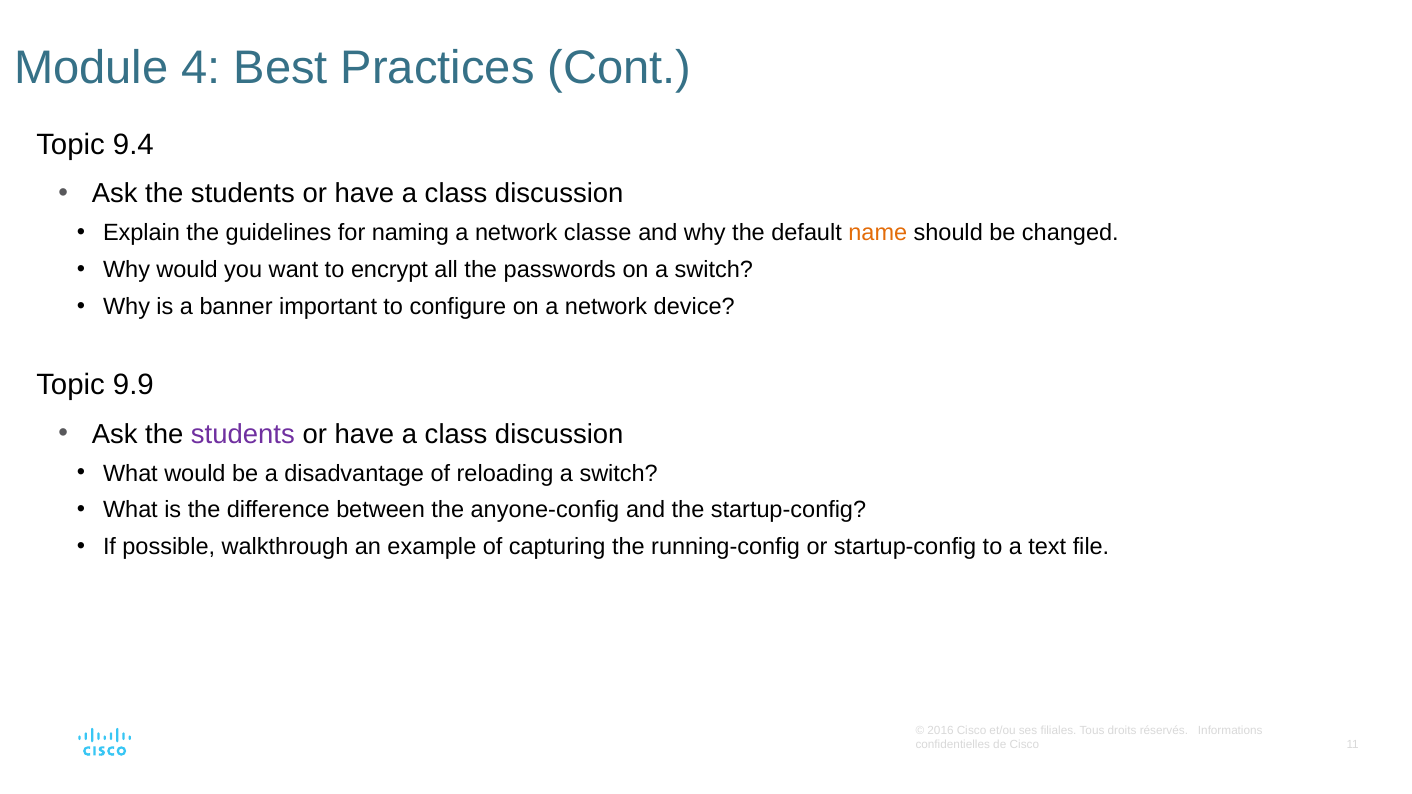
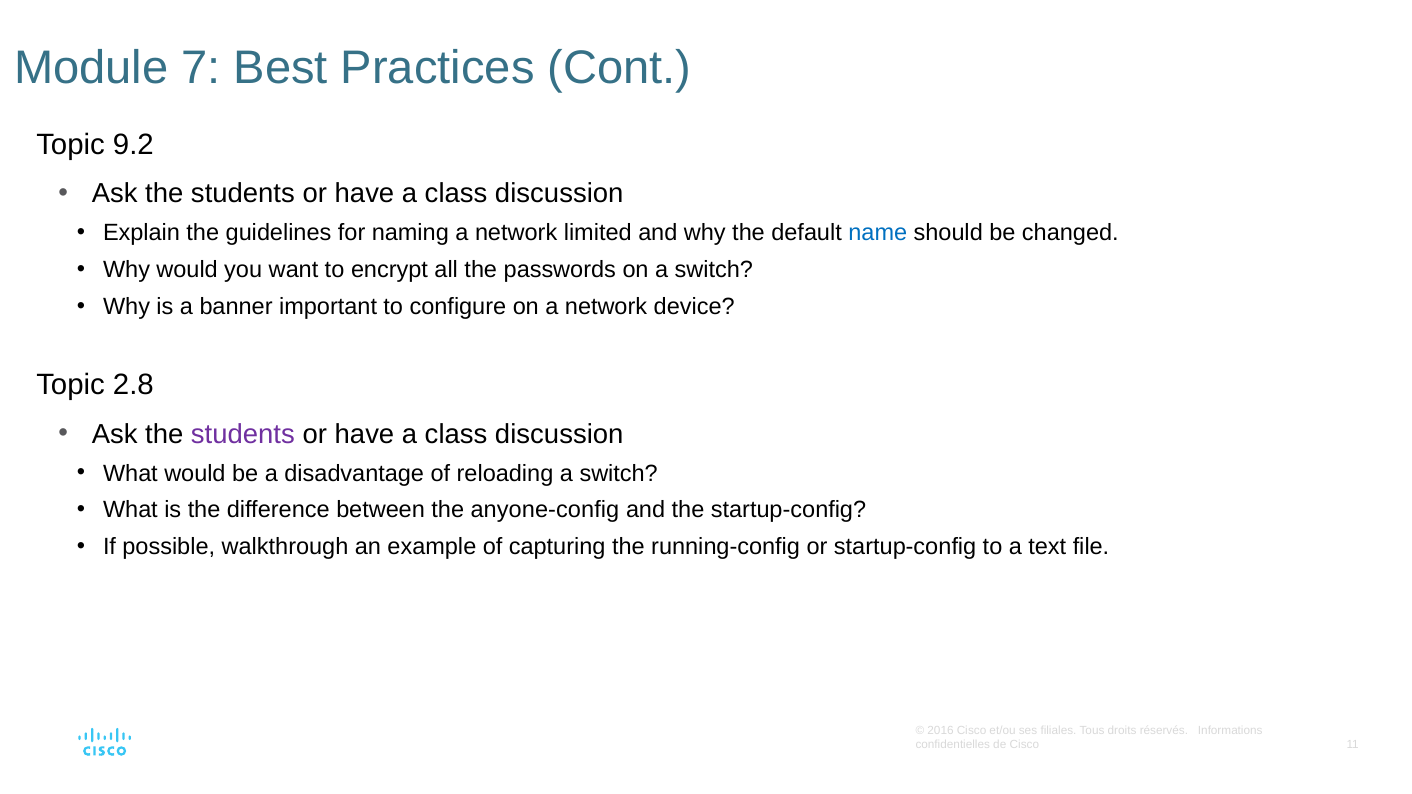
4: 4 -> 7
9.4: 9.4 -> 9.2
classe: classe -> limited
name colour: orange -> blue
9.9: 9.9 -> 2.8
